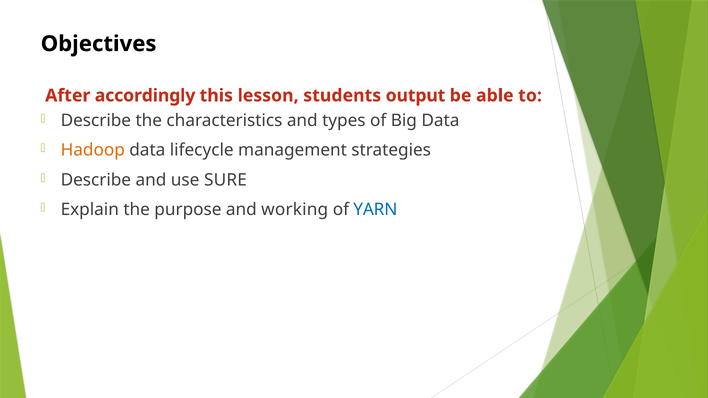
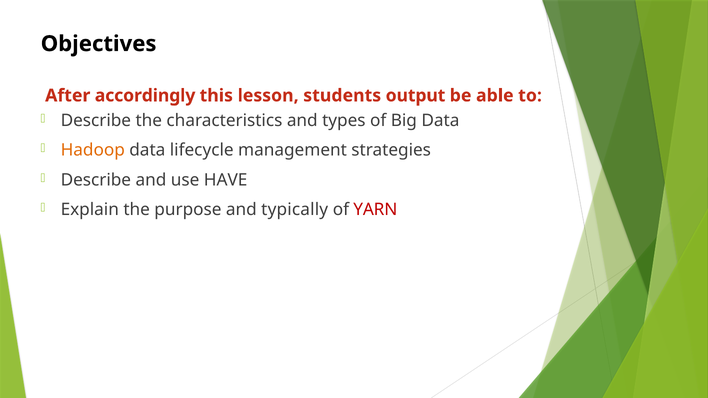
SURE: SURE -> HAVE
working: working -> typically
YARN colour: blue -> red
